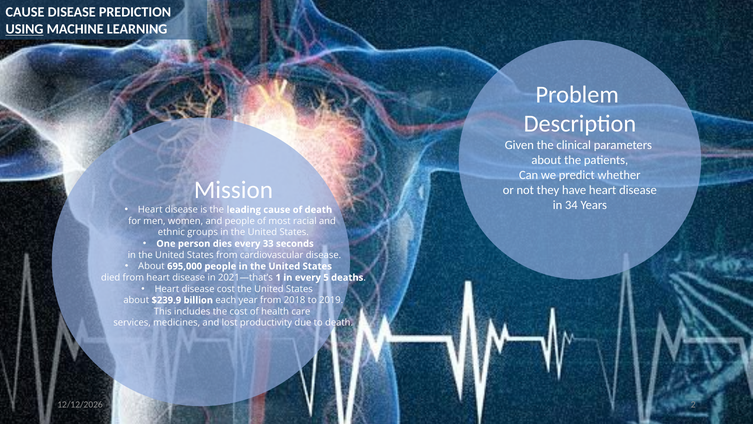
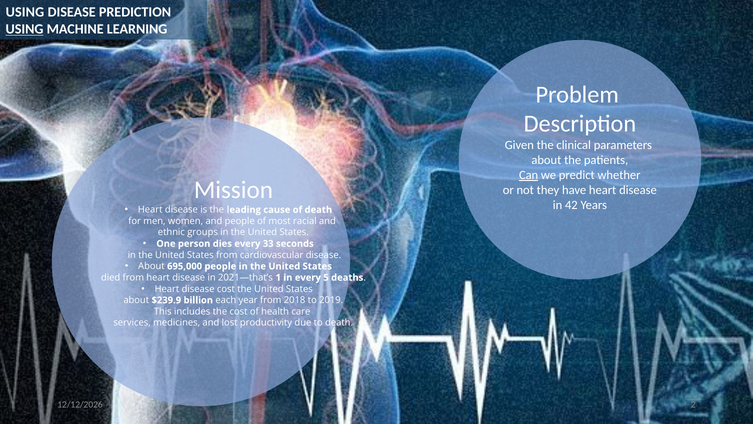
CAUSE at (25, 12): CAUSE -> USING
Can underline: none -> present
34: 34 -> 42
